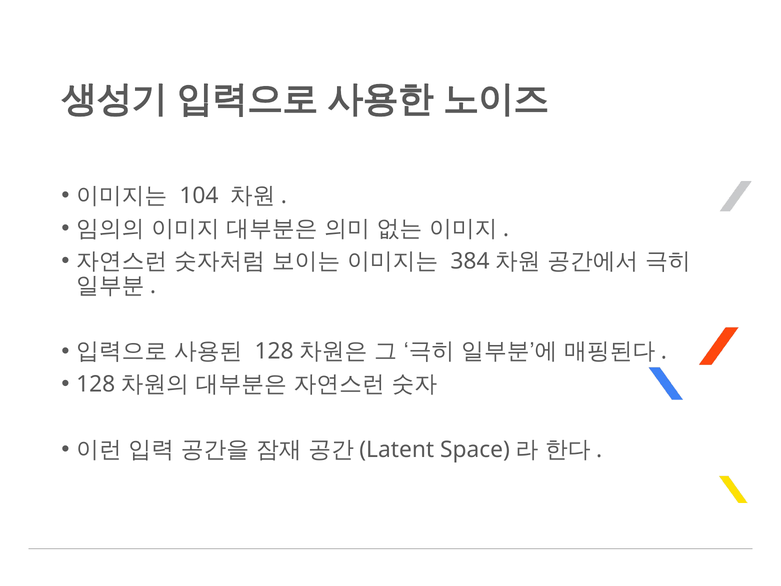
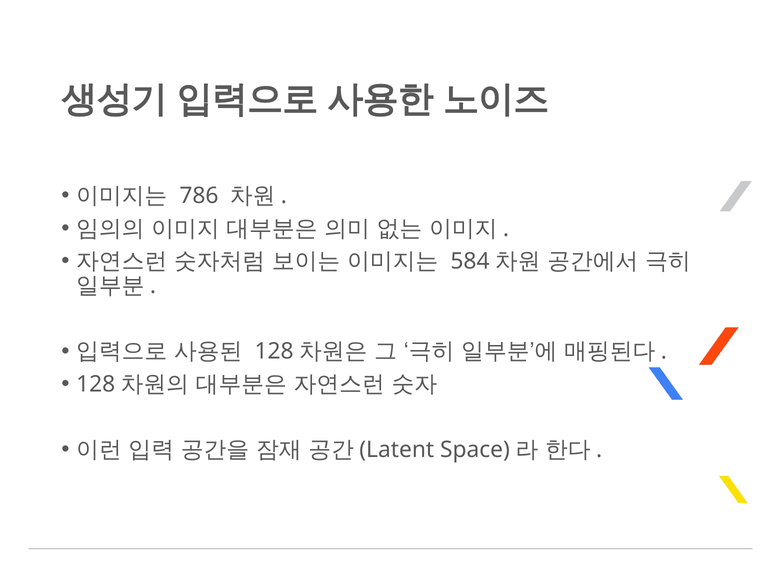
104: 104 -> 786
384: 384 -> 584
